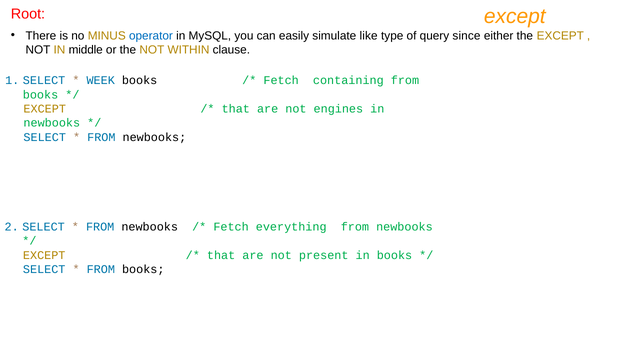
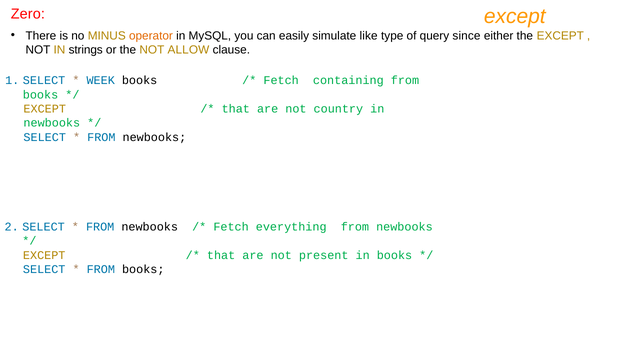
Root: Root -> Zero
operator colour: blue -> orange
middle: middle -> strings
WITHIN: WITHIN -> ALLOW
engines: engines -> country
